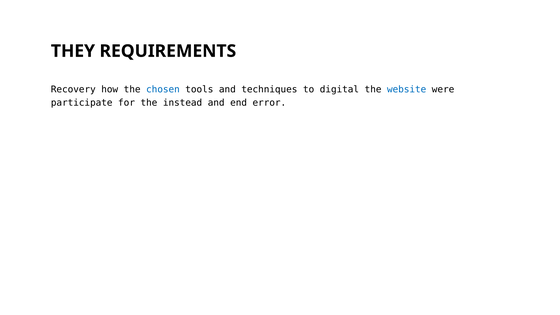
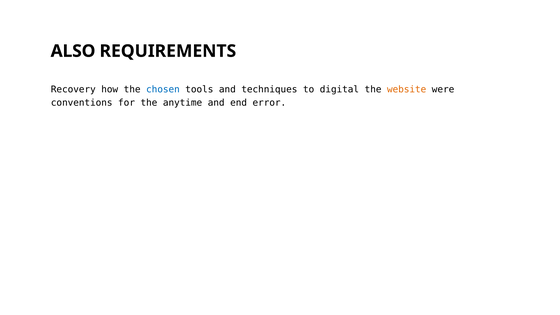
THEY: THEY -> ALSO
website colour: blue -> orange
participate: participate -> conventions
instead: instead -> anytime
